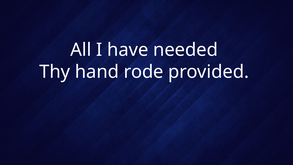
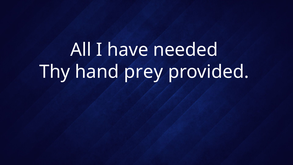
rode: rode -> prey
